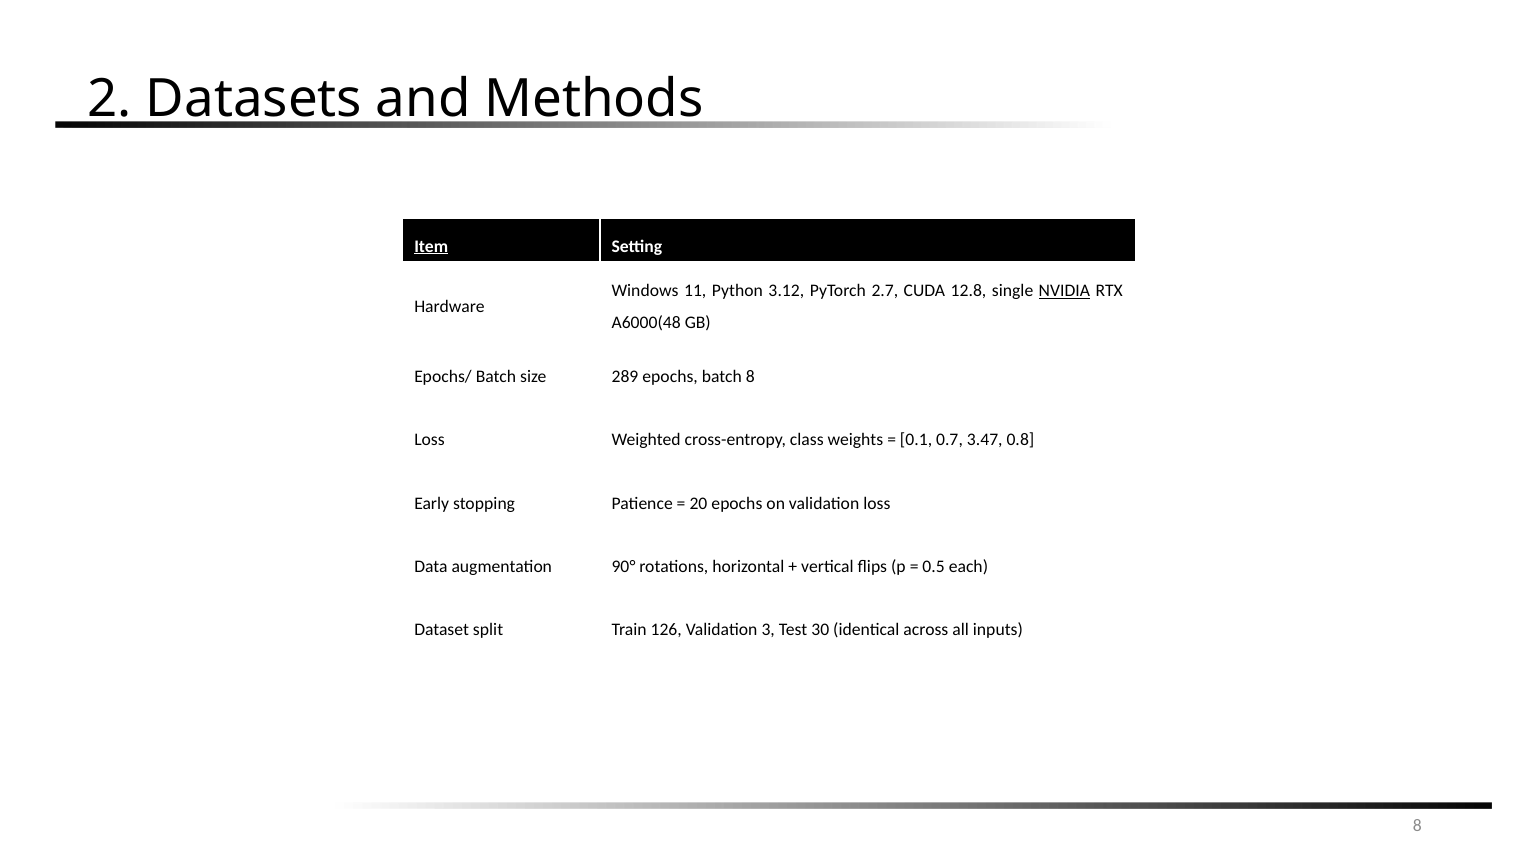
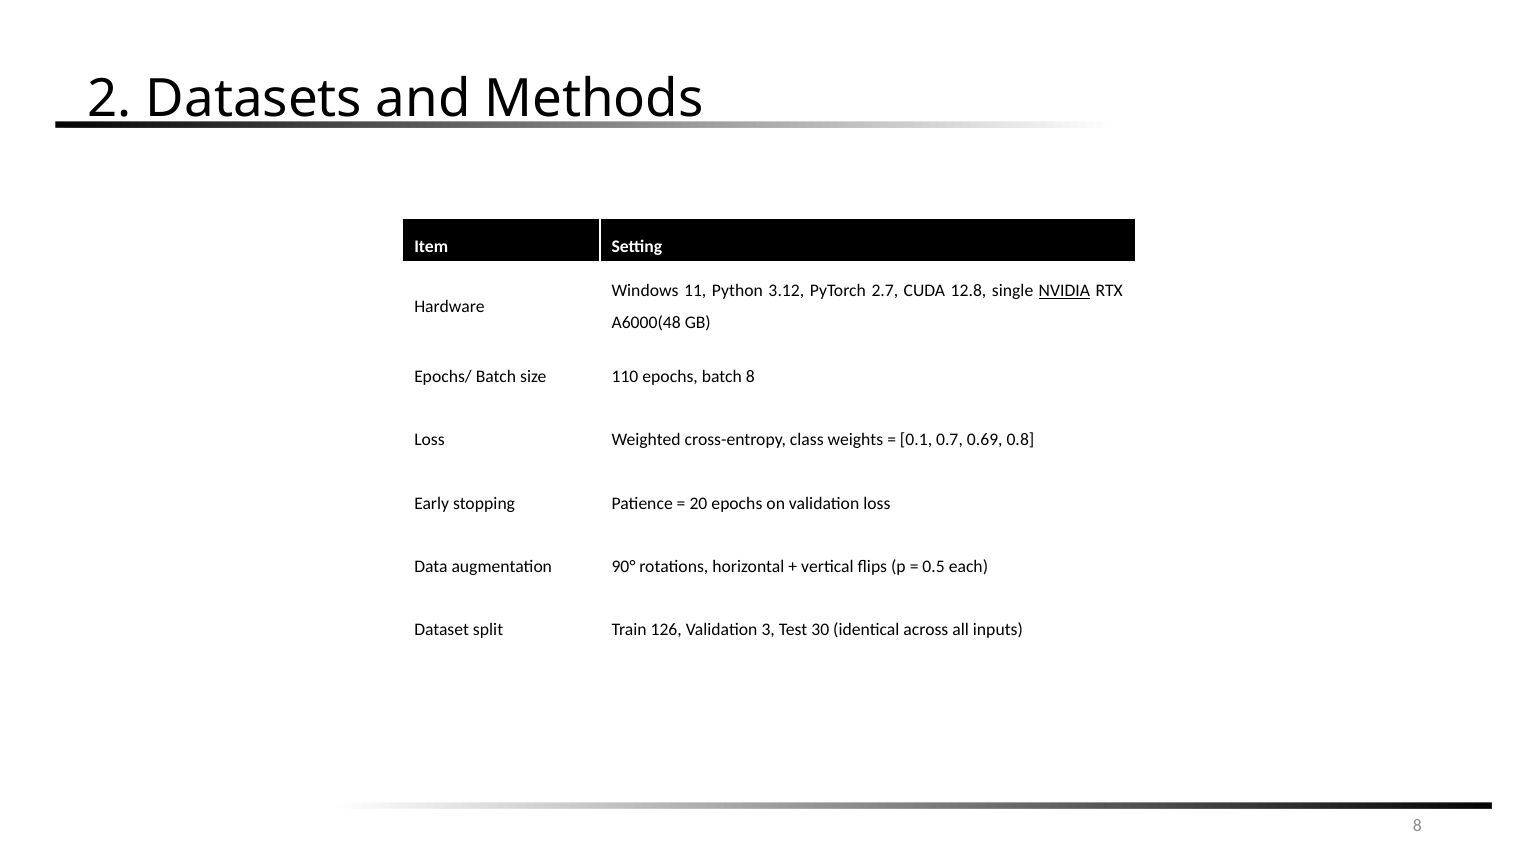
Item underline: present -> none
289: 289 -> 110
3.47: 3.47 -> 0.69
